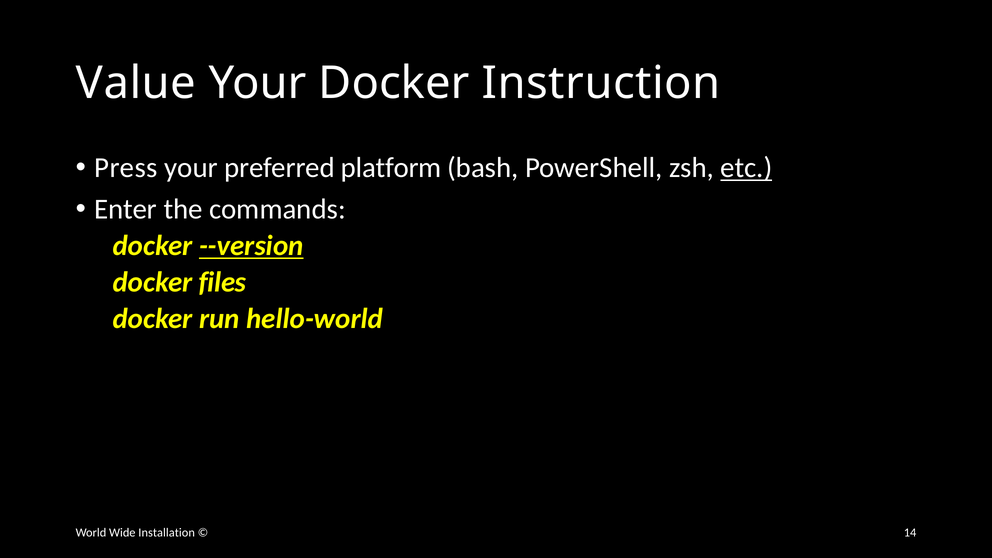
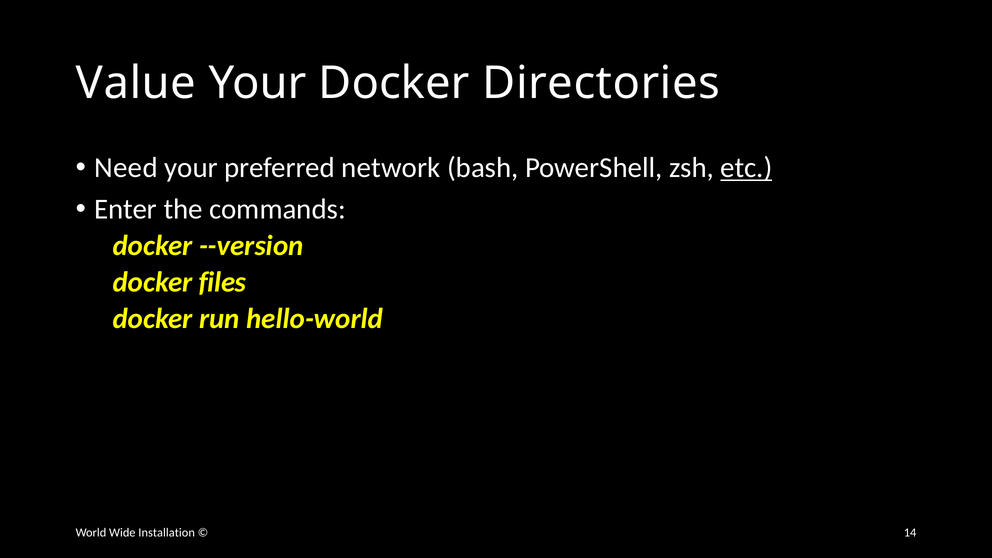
Instruction: Instruction -> Directories
Press: Press -> Need
platform: platform -> network
--version underline: present -> none
